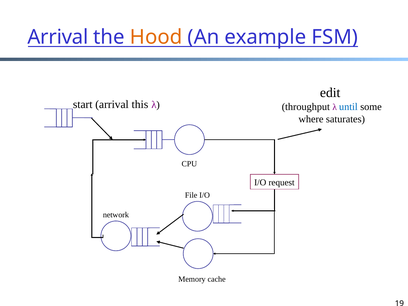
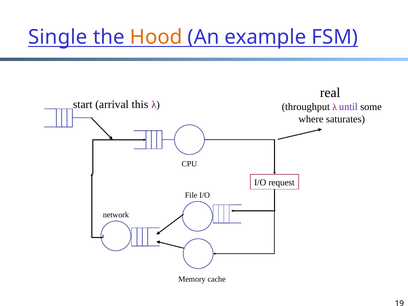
Arrival at (58, 37): Arrival -> Single
edit: edit -> real
until colour: blue -> purple
